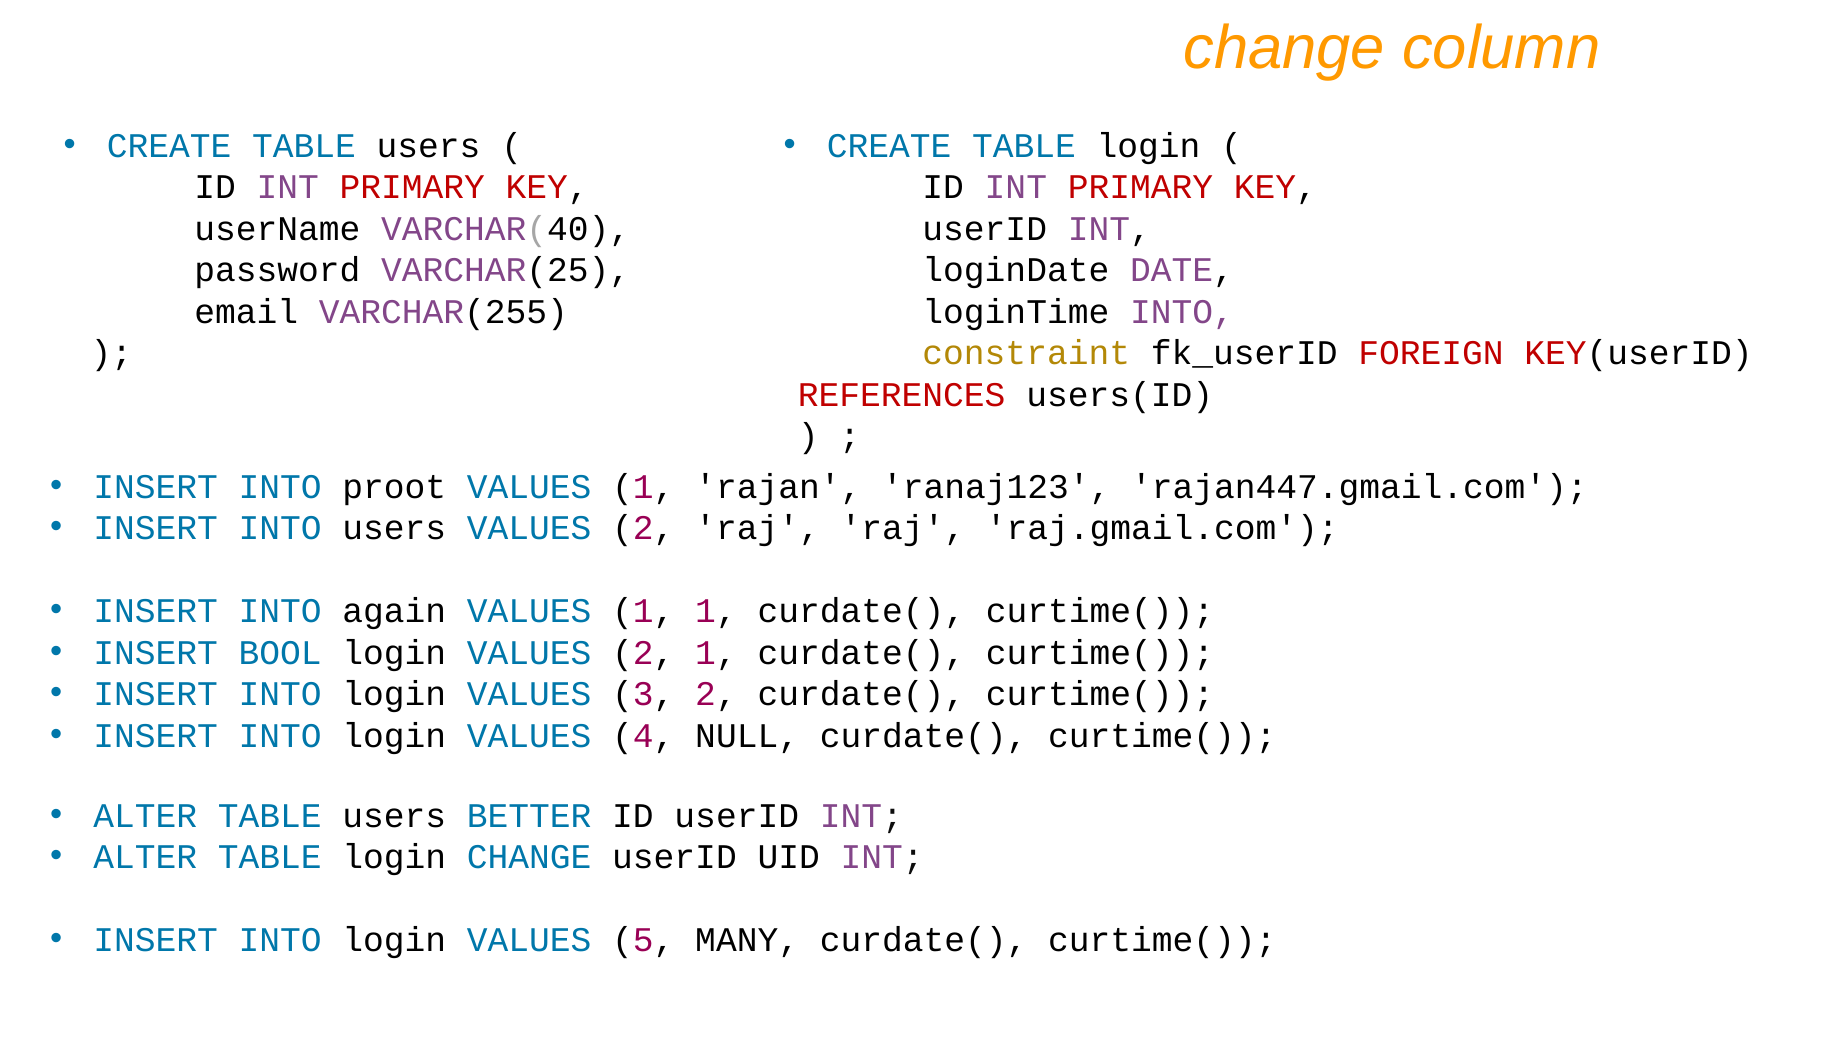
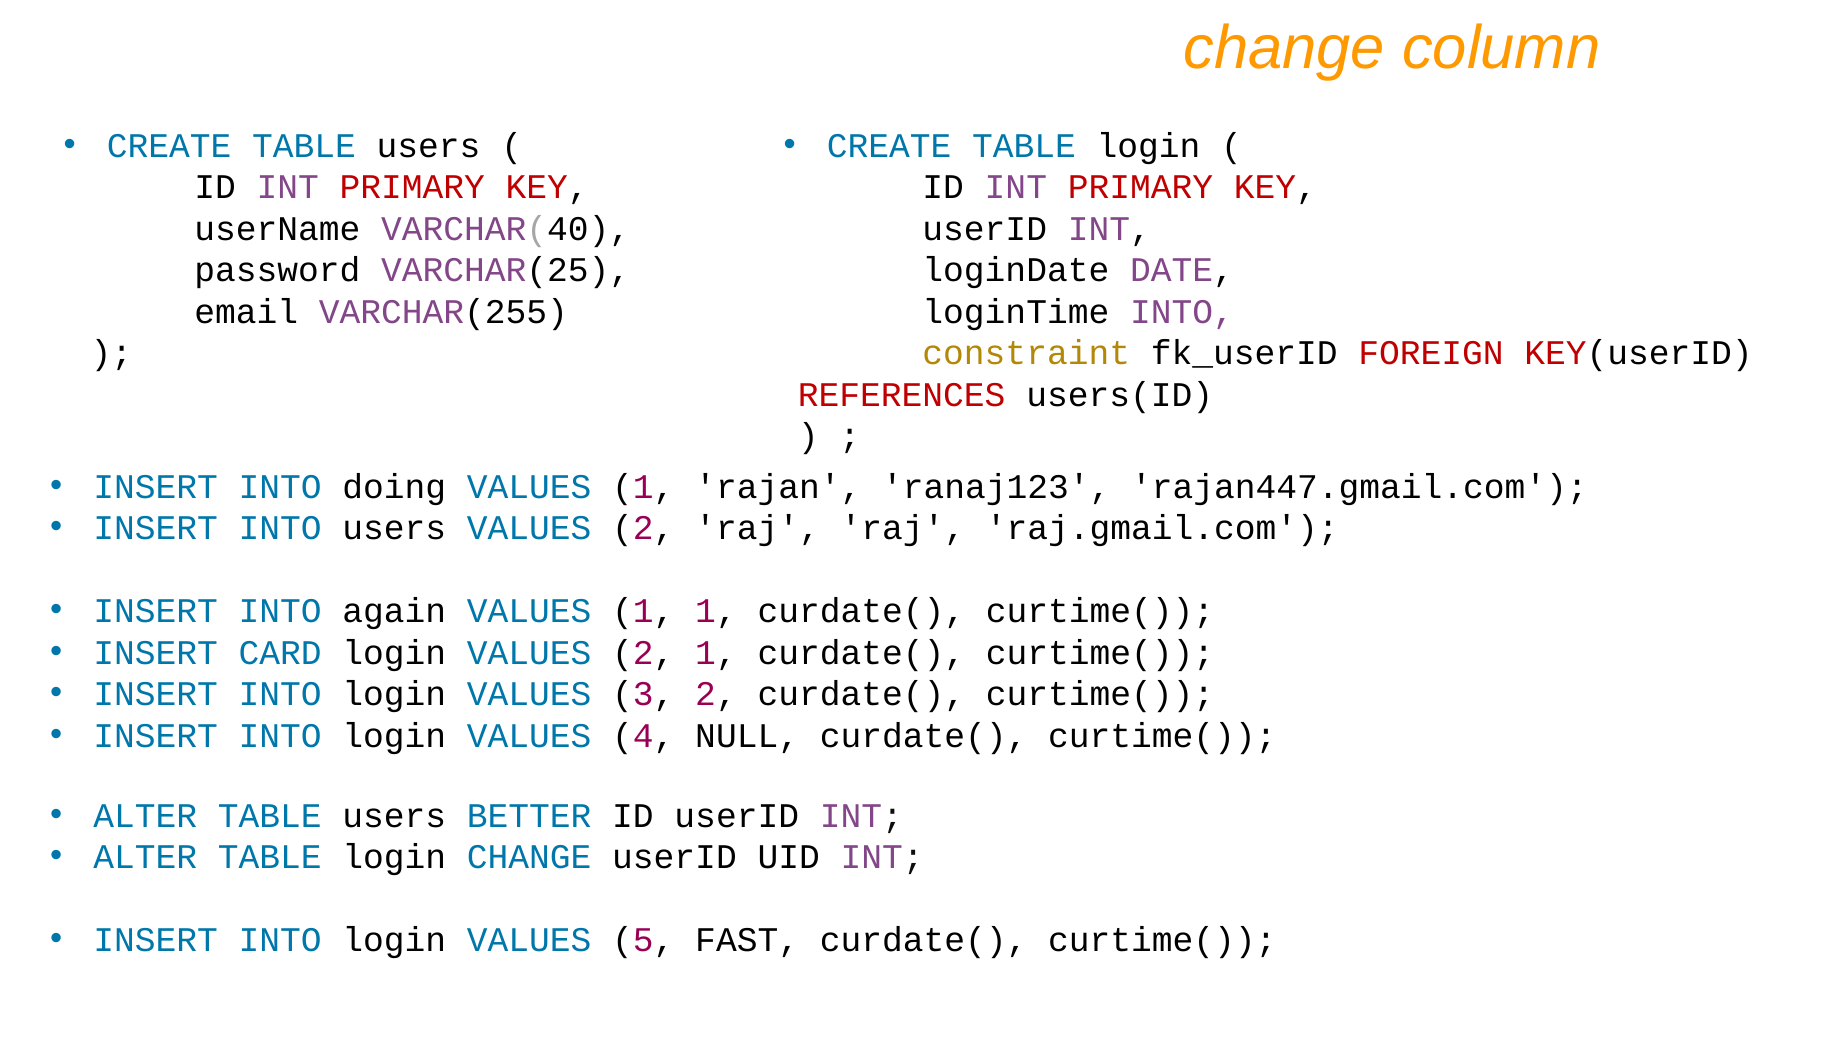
proot: proot -> doing
BOOL: BOOL -> CARD
MANY: MANY -> FAST
